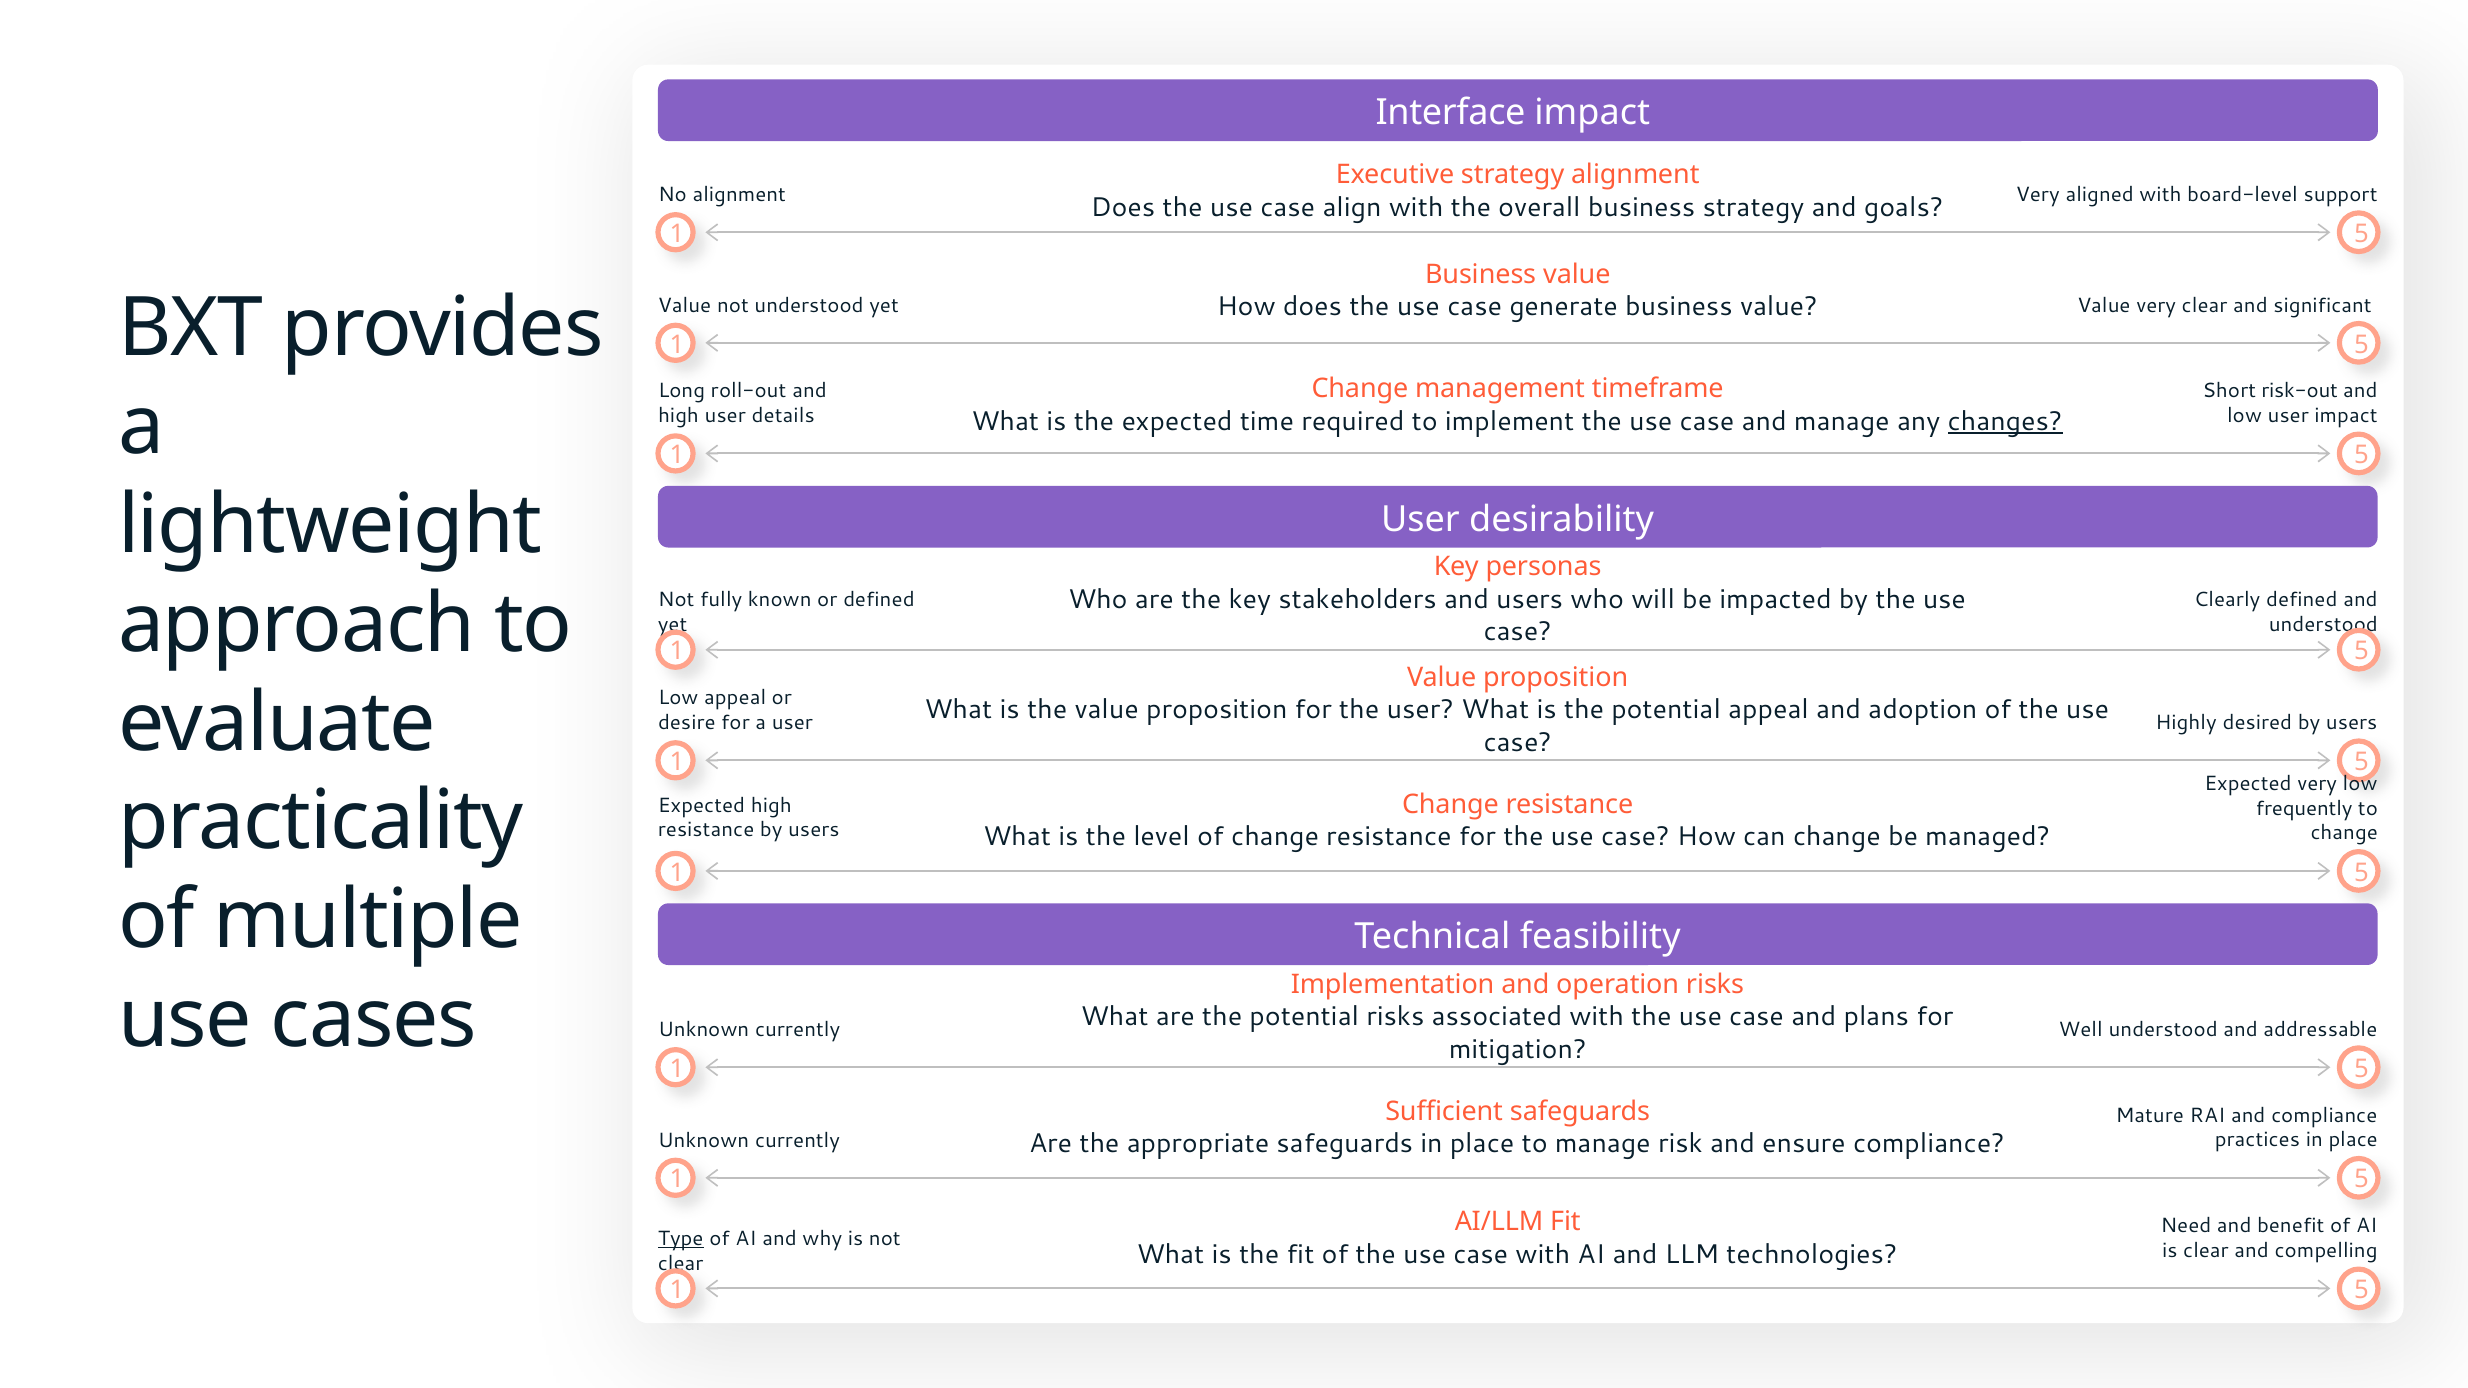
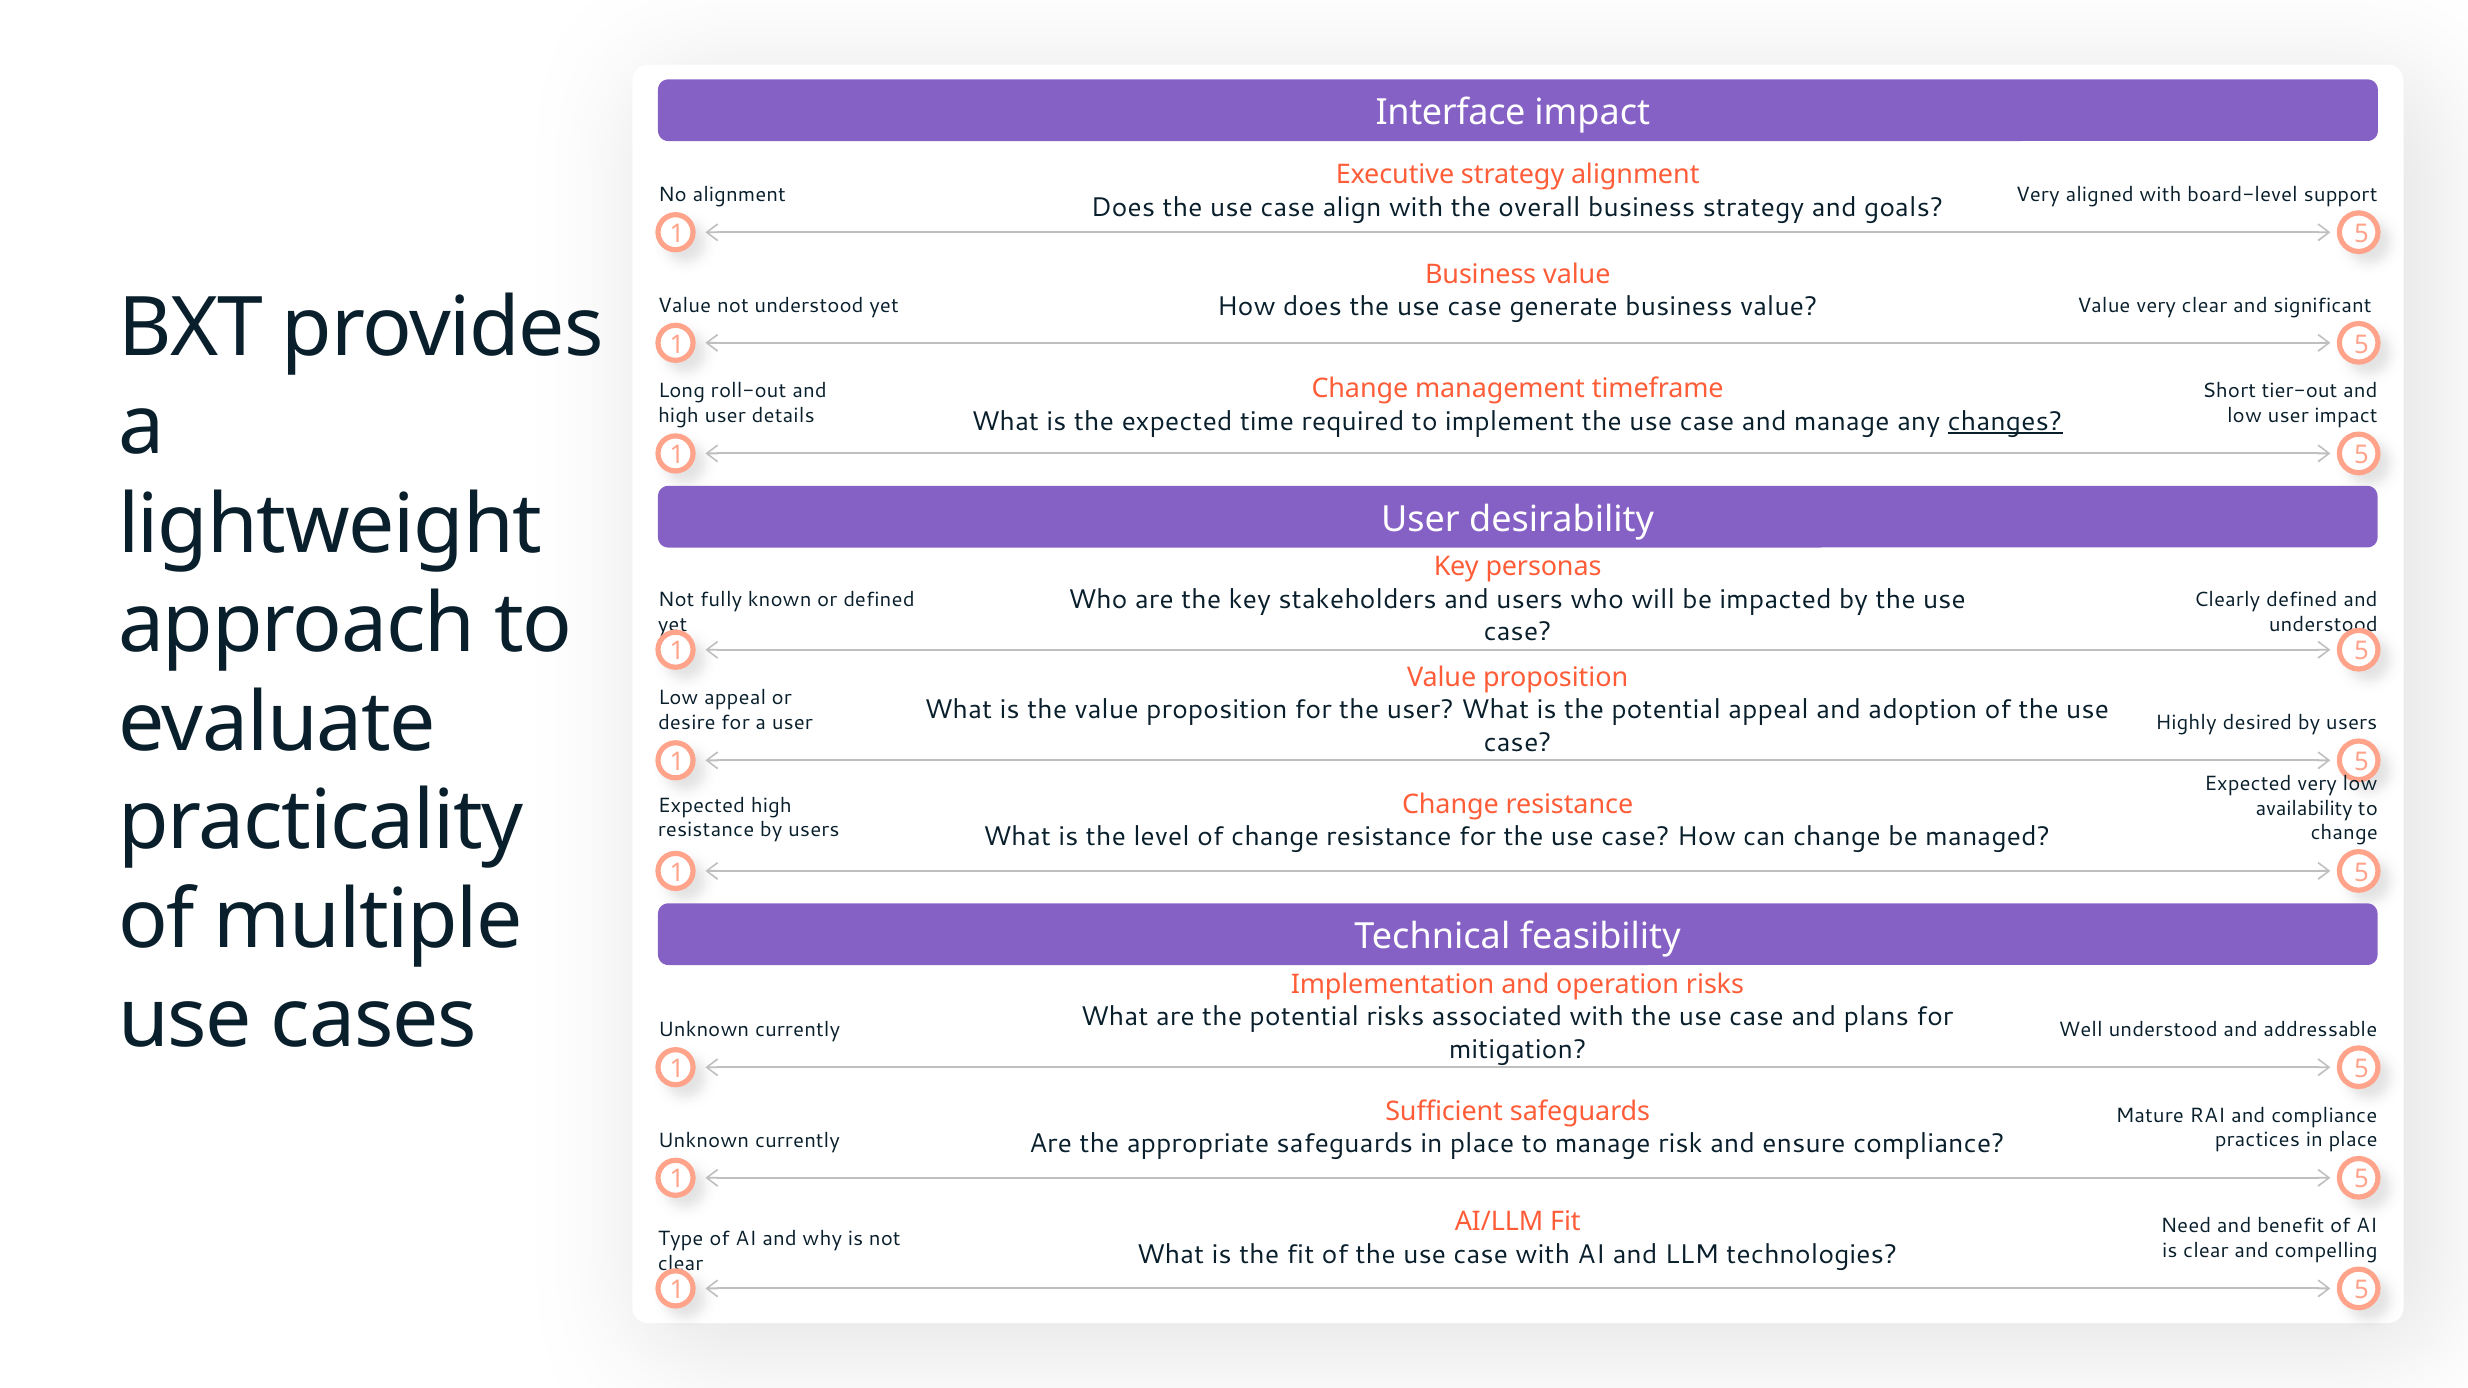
risk-out: risk-out -> tier-out
frequently: frequently -> availability
Type underline: present -> none
